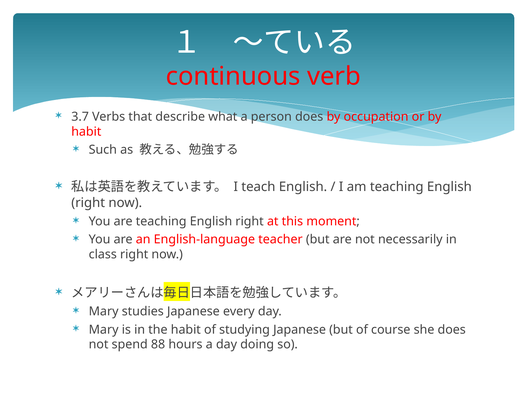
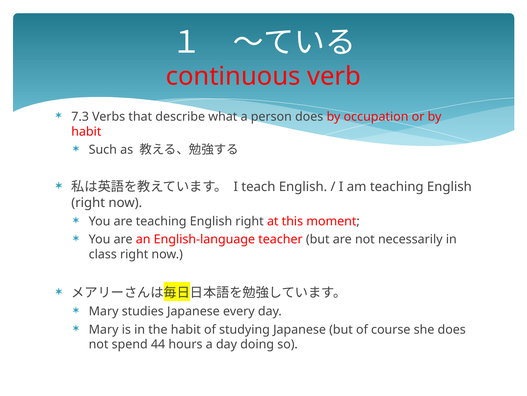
3.7: 3.7 -> 7.3
88: 88 -> 44
